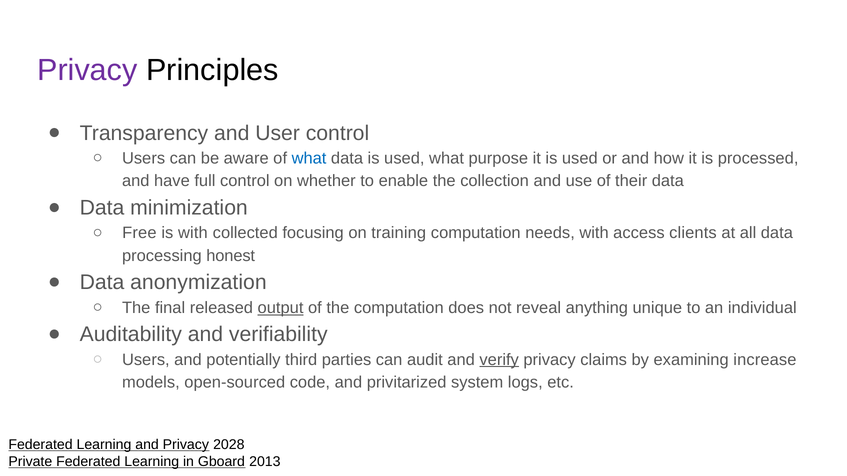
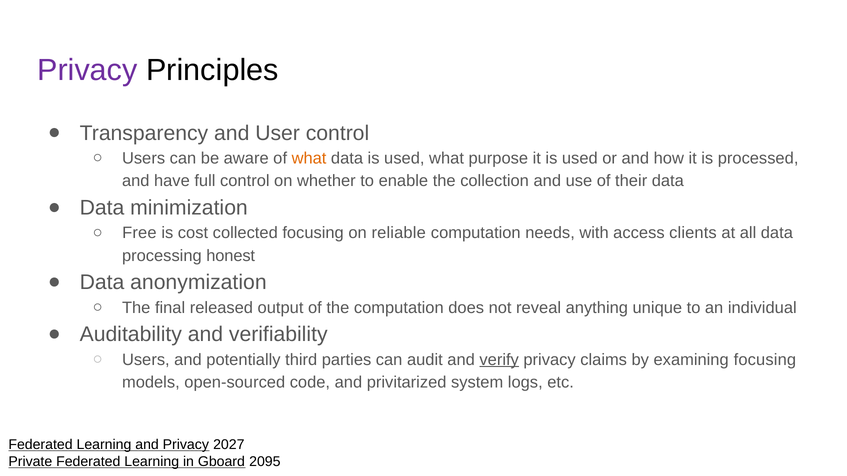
what at (309, 158) colour: blue -> orange
is with: with -> cost
training: training -> reliable
output underline: present -> none
examining increase: increase -> focusing
2028: 2028 -> 2027
2013: 2013 -> 2095
